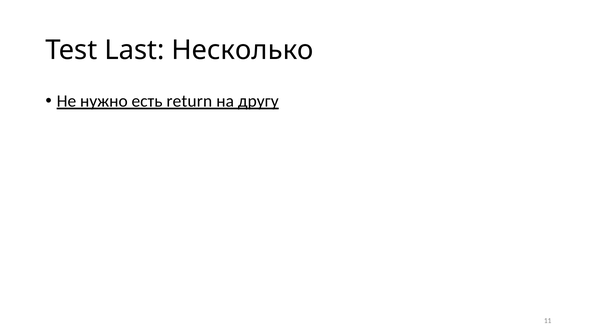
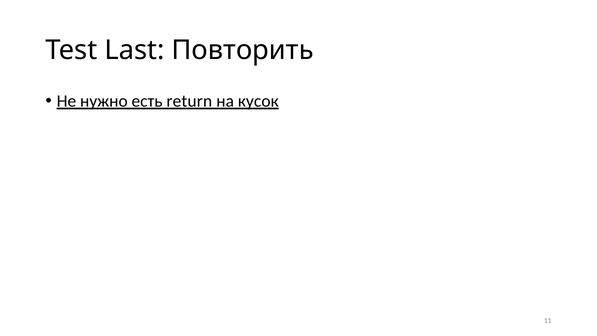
Несколько: Несколько -> Повторить
другу: другу -> кусок
